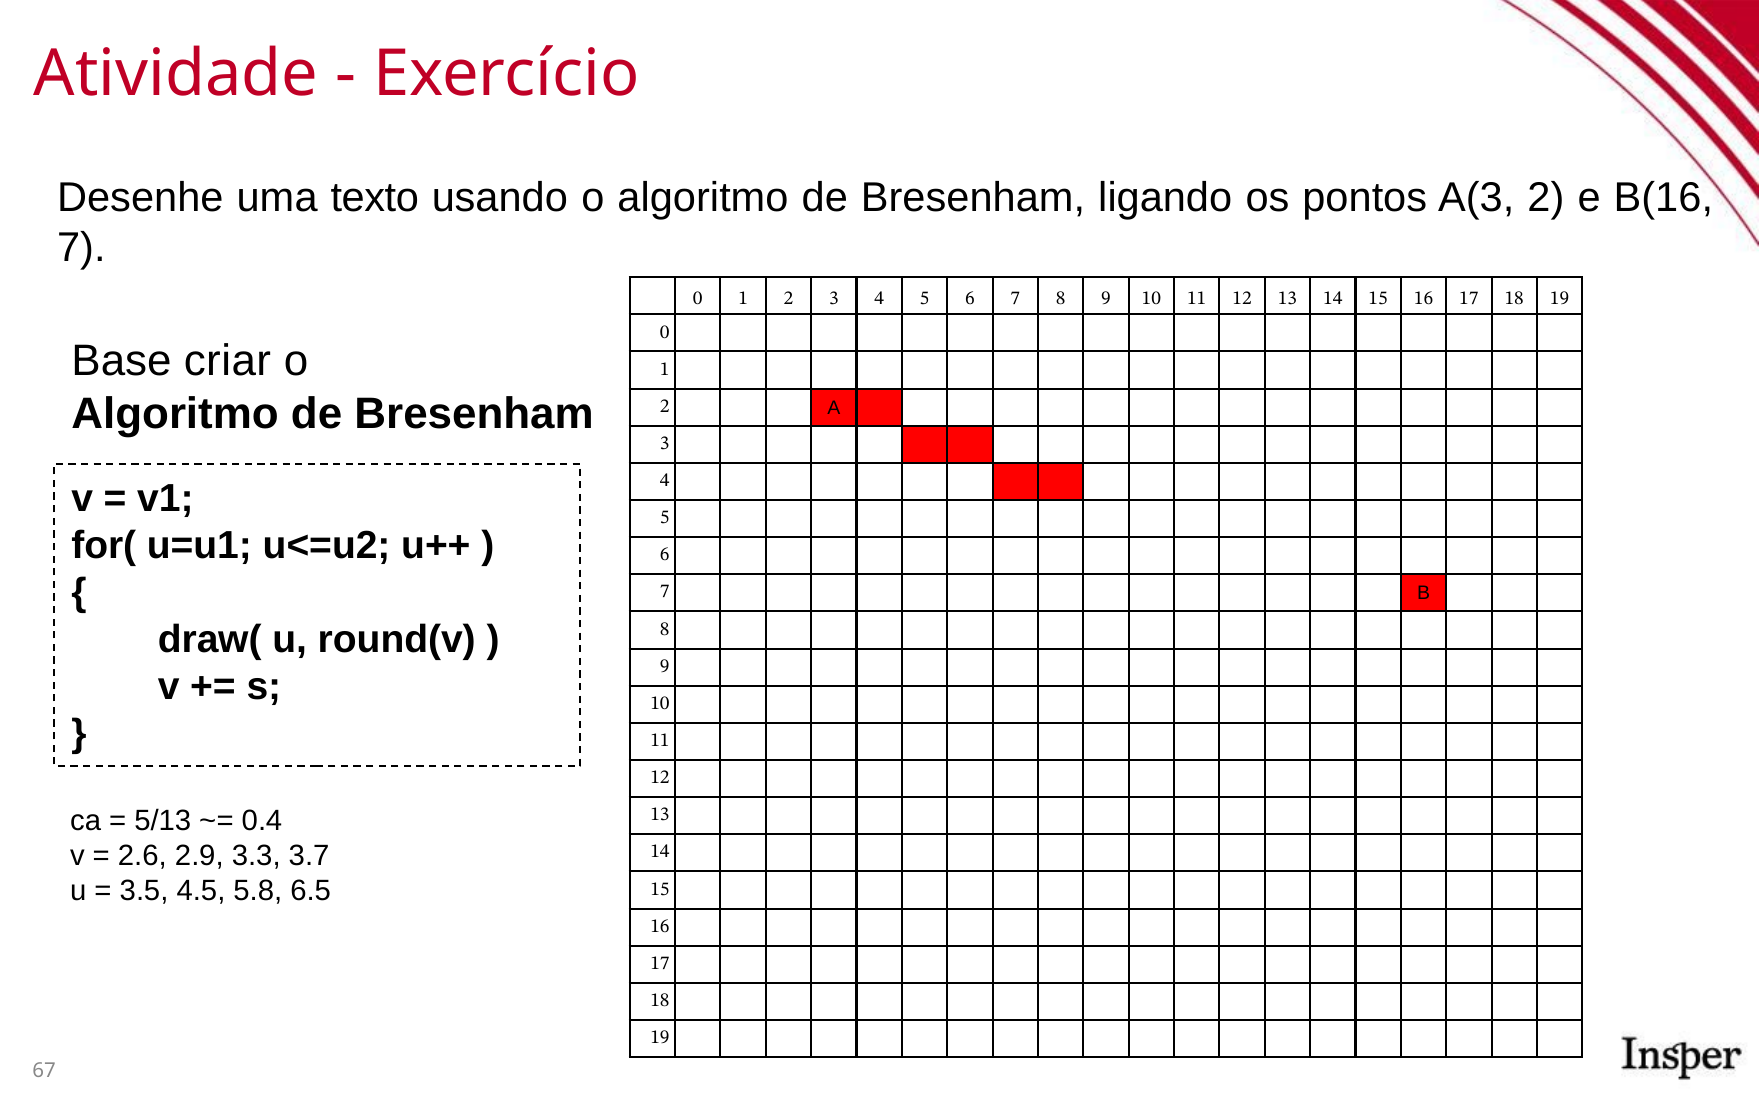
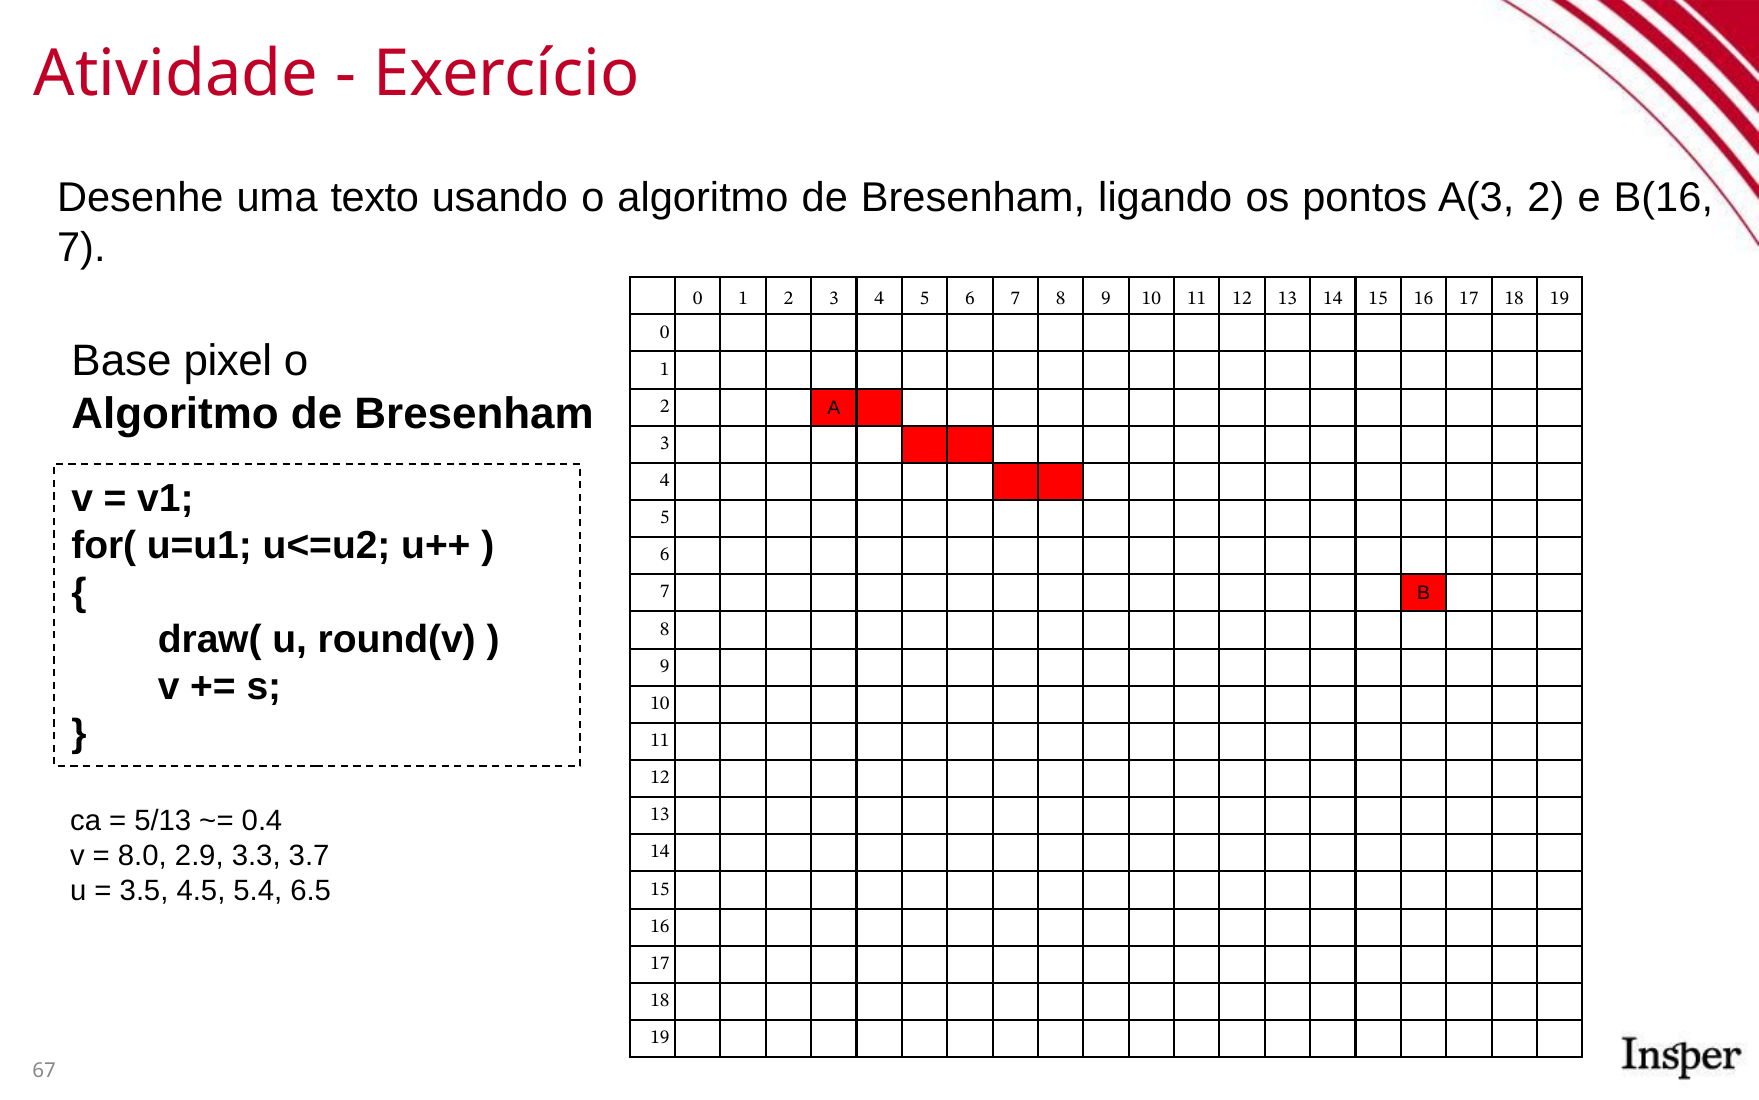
criar: criar -> pixel
2.6: 2.6 -> 8.0
5.8: 5.8 -> 5.4
